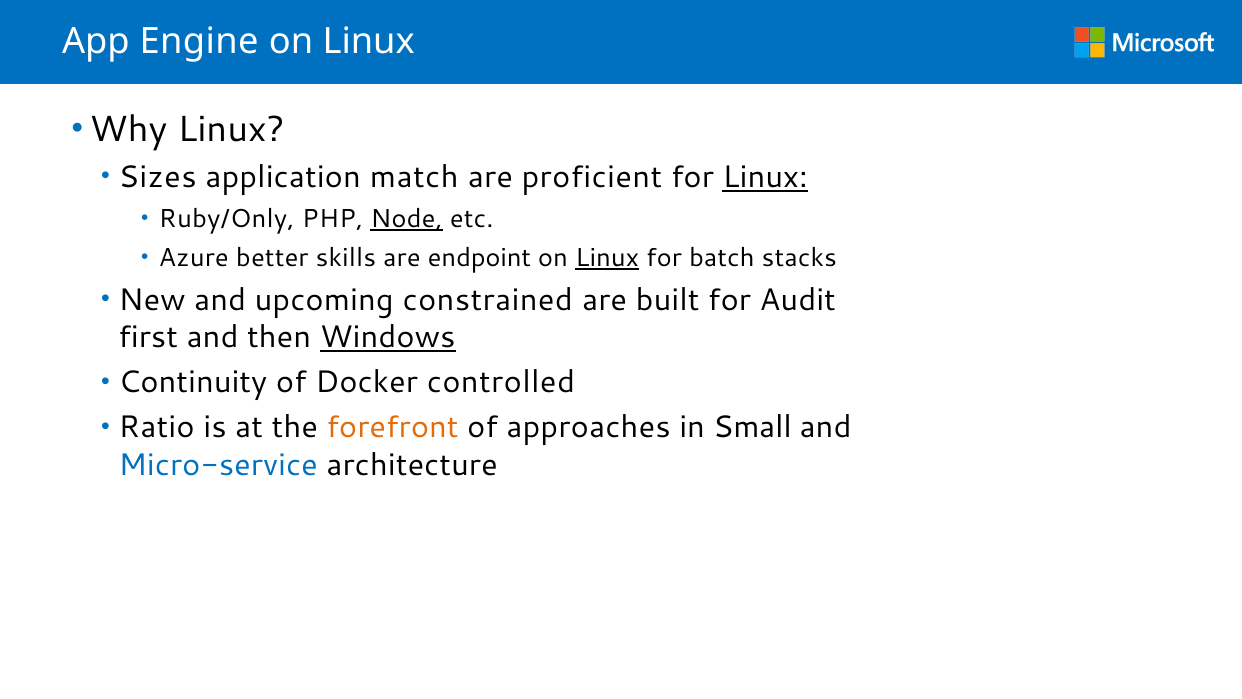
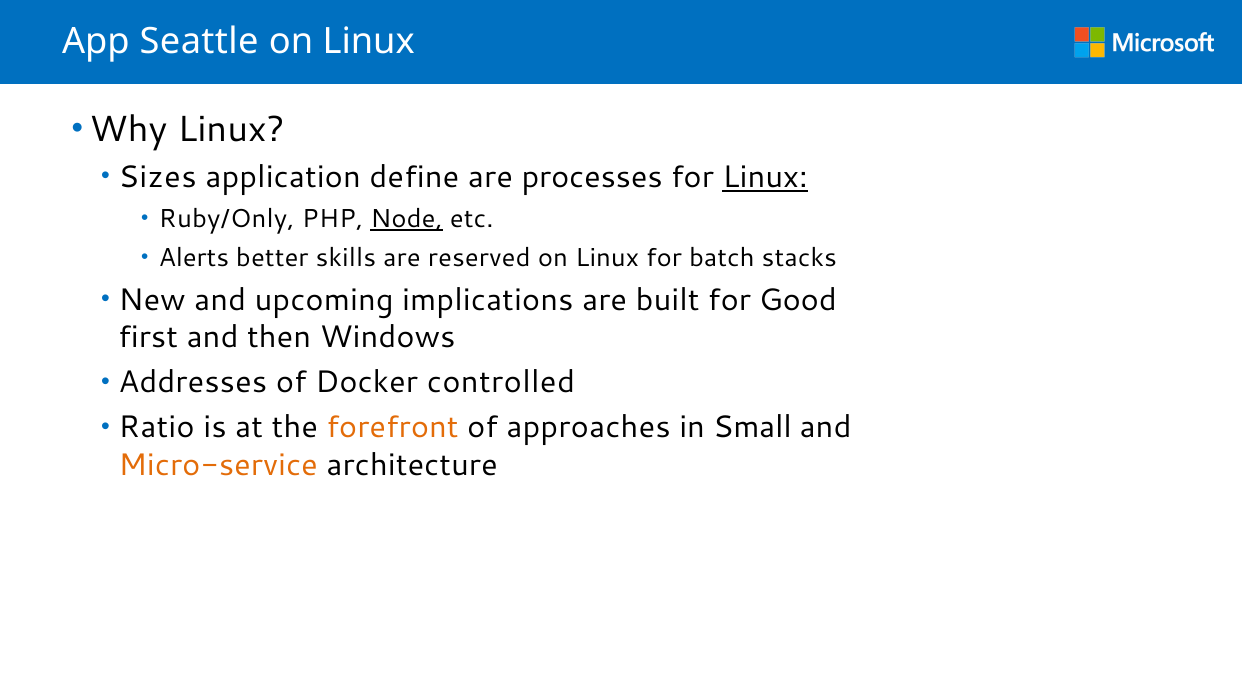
Engine: Engine -> Seattle
match: match -> define
proficient: proficient -> processes
Azure: Azure -> Alerts
endpoint: endpoint -> reserved
Linux at (607, 258) underline: present -> none
constrained: constrained -> implications
Audit: Audit -> Good
Windows underline: present -> none
Continuity: Continuity -> Addresses
Micro-service colour: blue -> orange
